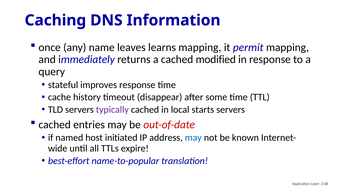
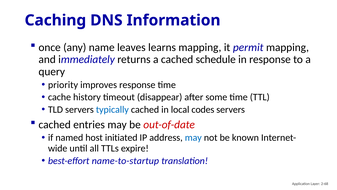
modified: modified -> schedule
stateful: stateful -> priority
typically colour: purple -> blue
starts: starts -> codes
name-to-popular: name-to-popular -> name-to-startup
